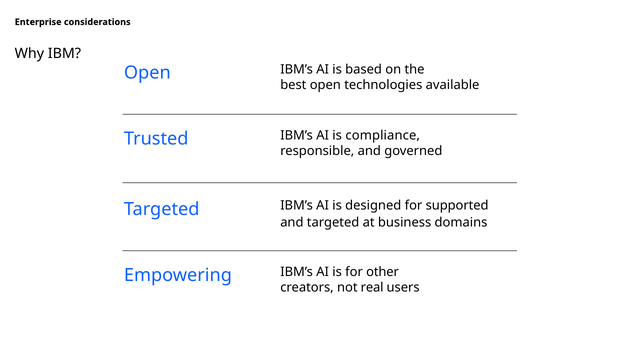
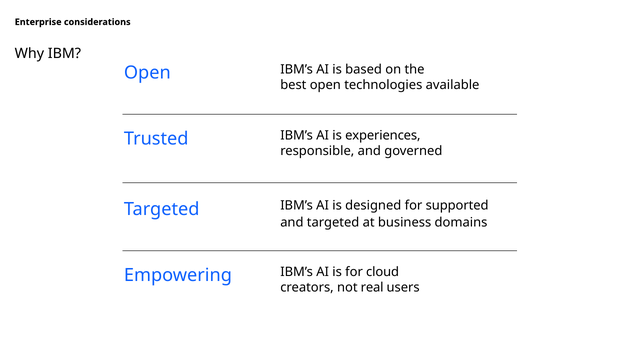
compliance: compliance -> experiences
other: other -> cloud
